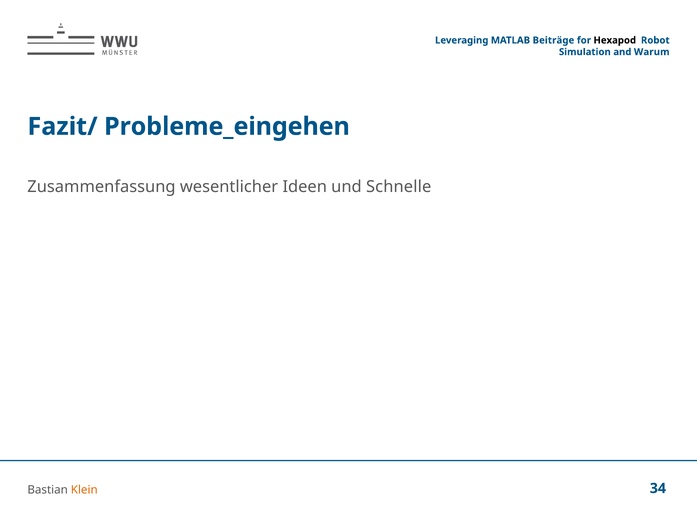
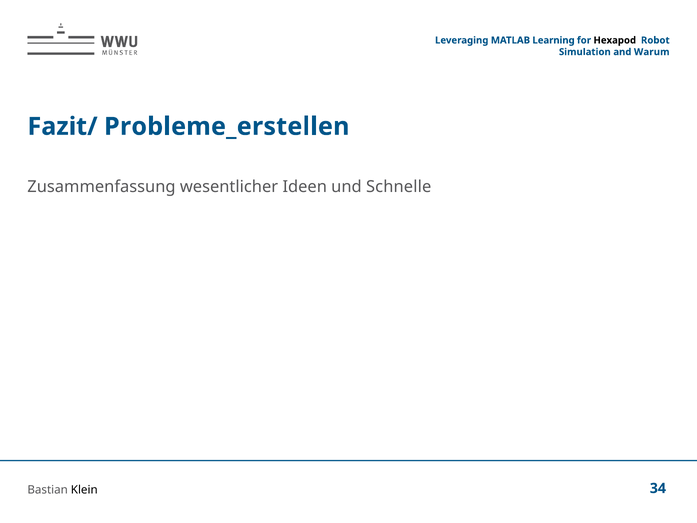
Beiträge: Beiträge -> Learning
Probleme_eingehen: Probleme_eingehen -> Probleme_erstellen
Klein colour: orange -> black
